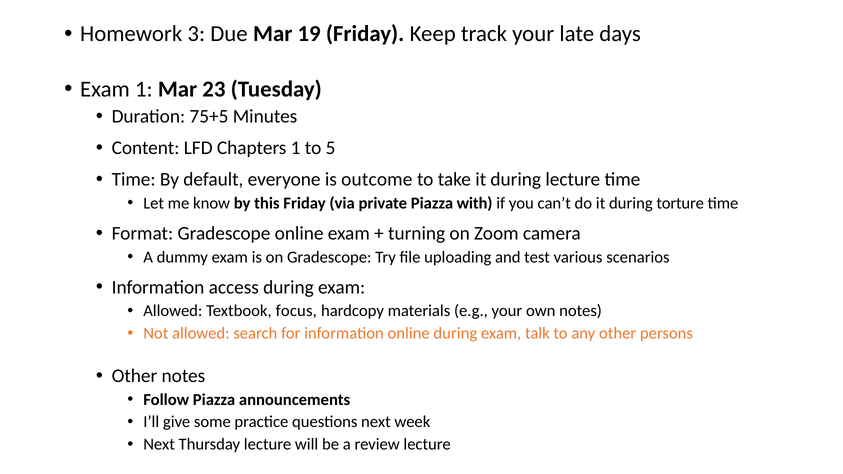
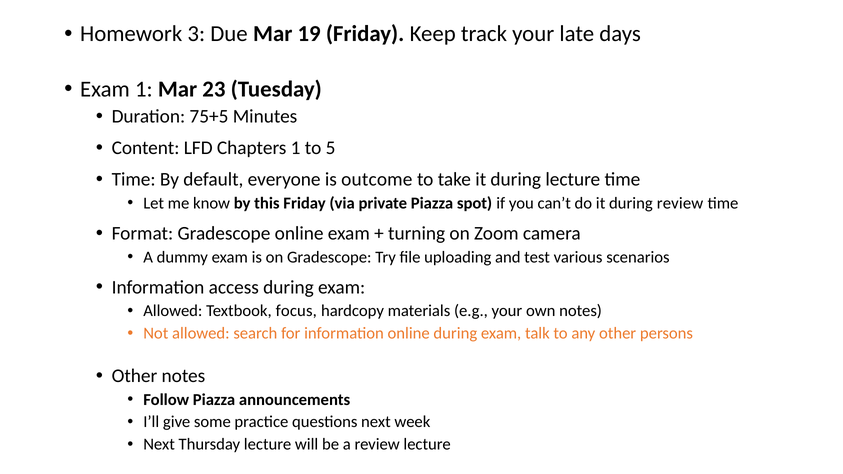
with: with -> spot
during torture: torture -> review
